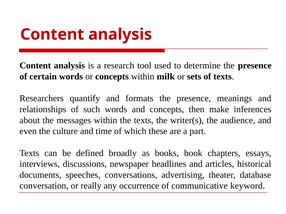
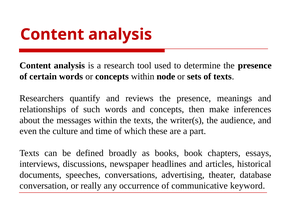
milk: milk -> node
formats: formats -> reviews
